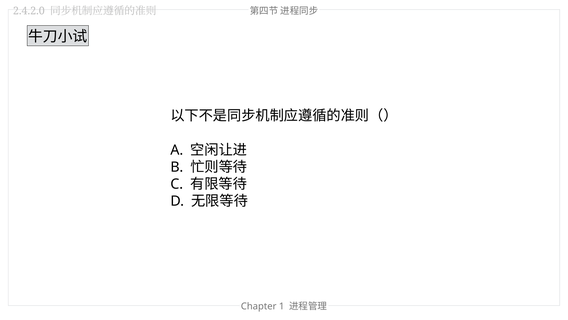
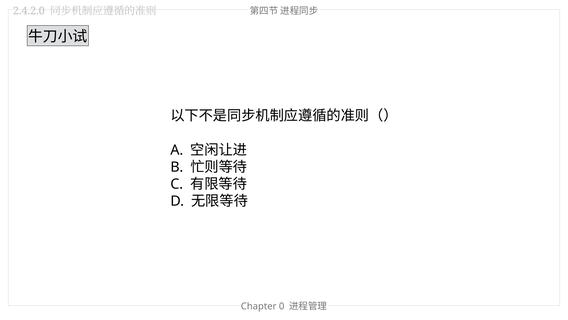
1: 1 -> 0
